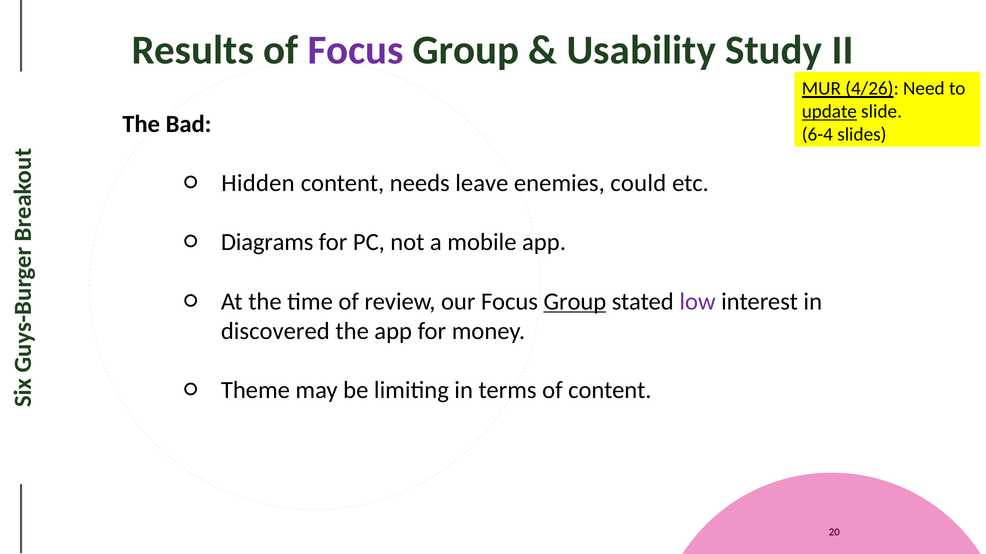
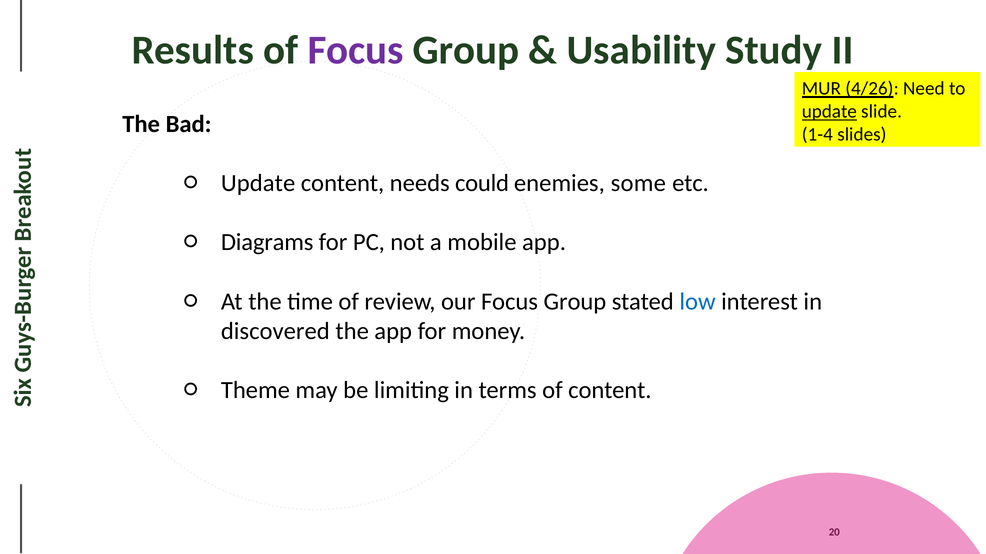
6-4: 6-4 -> 1-4
Hidden at (258, 183): Hidden -> Update
leave: leave -> could
could: could -> some
Group at (575, 302) underline: present -> none
low colour: purple -> blue
